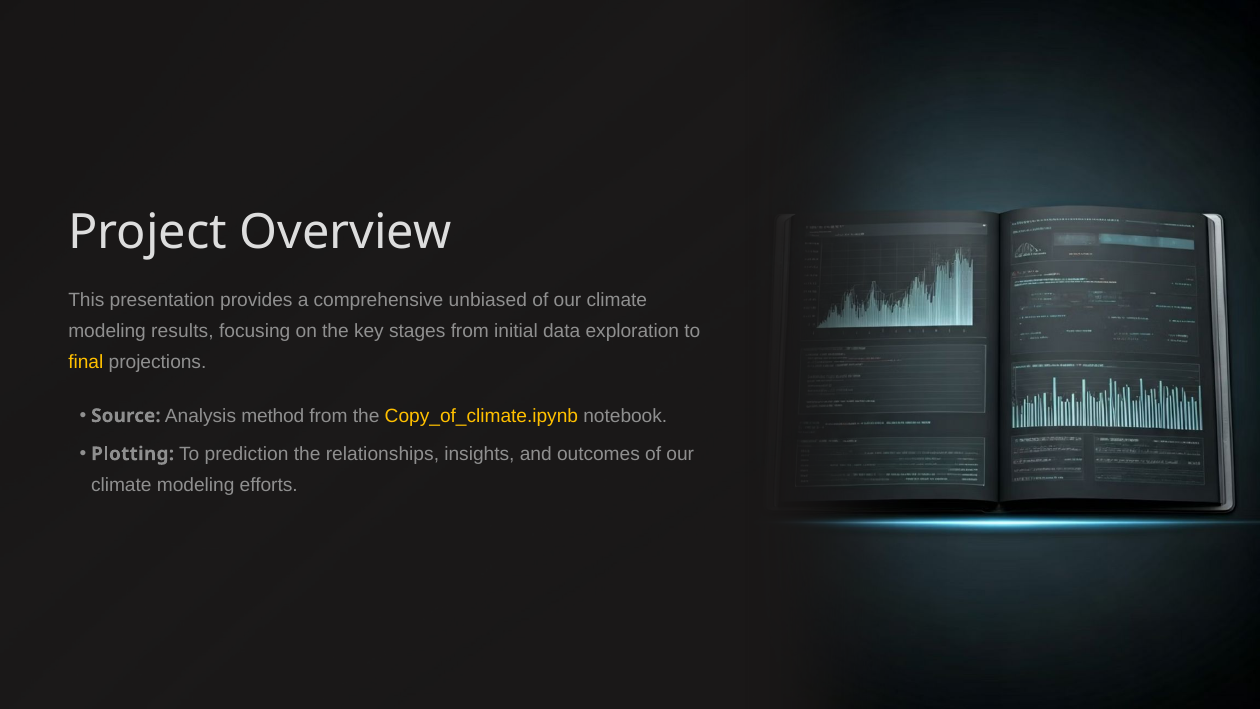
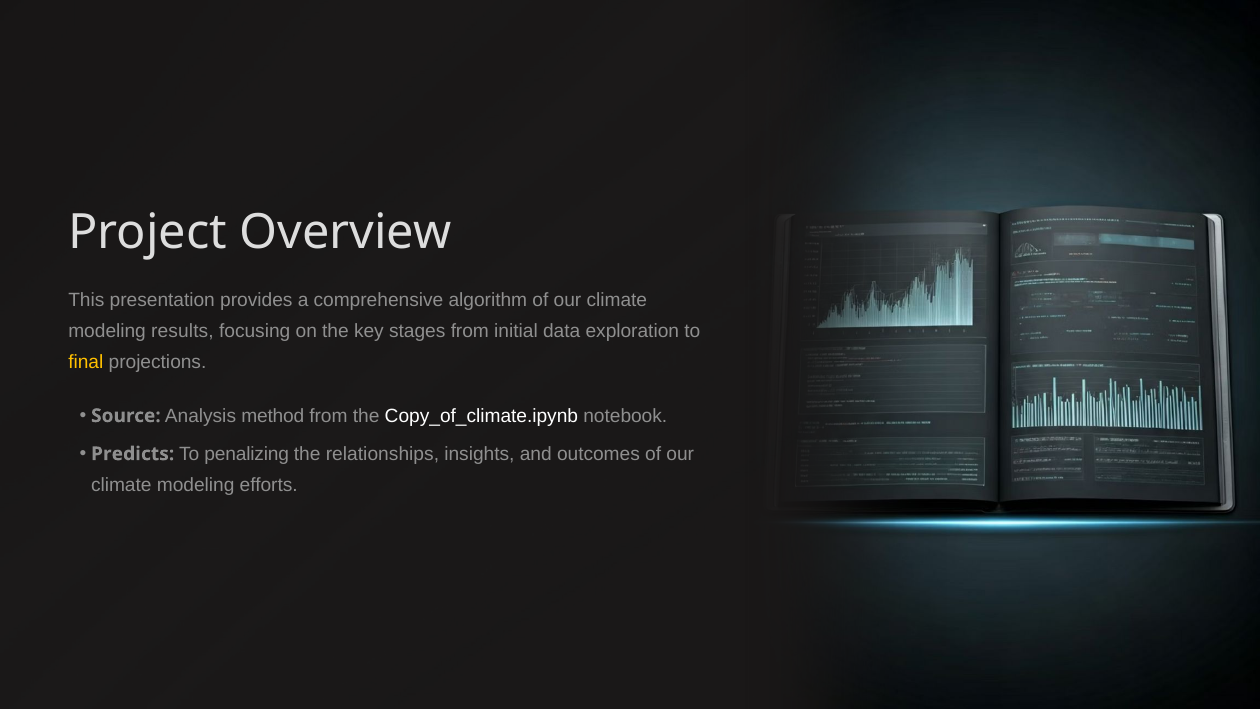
unbiased: unbiased -> algorithm
Copy_of_climate.ipynb colour: yellow -> white
Plotting: Plotting -> Predicts
prediction: prediction -> penalizing
